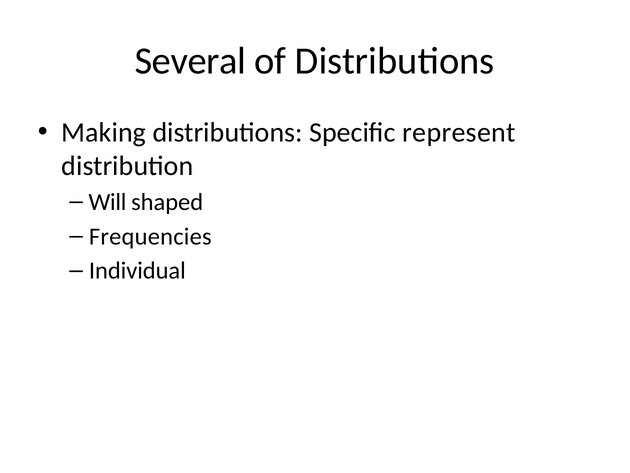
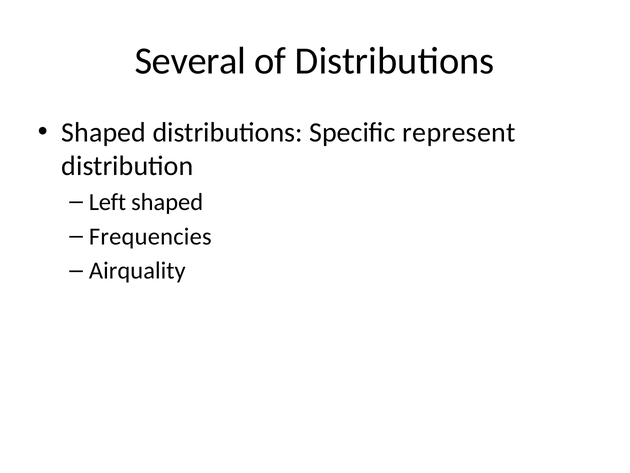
Making at (104, 132): Making -> Shaped
Will: Will -> Left
Individual: Individual -> Airquality
